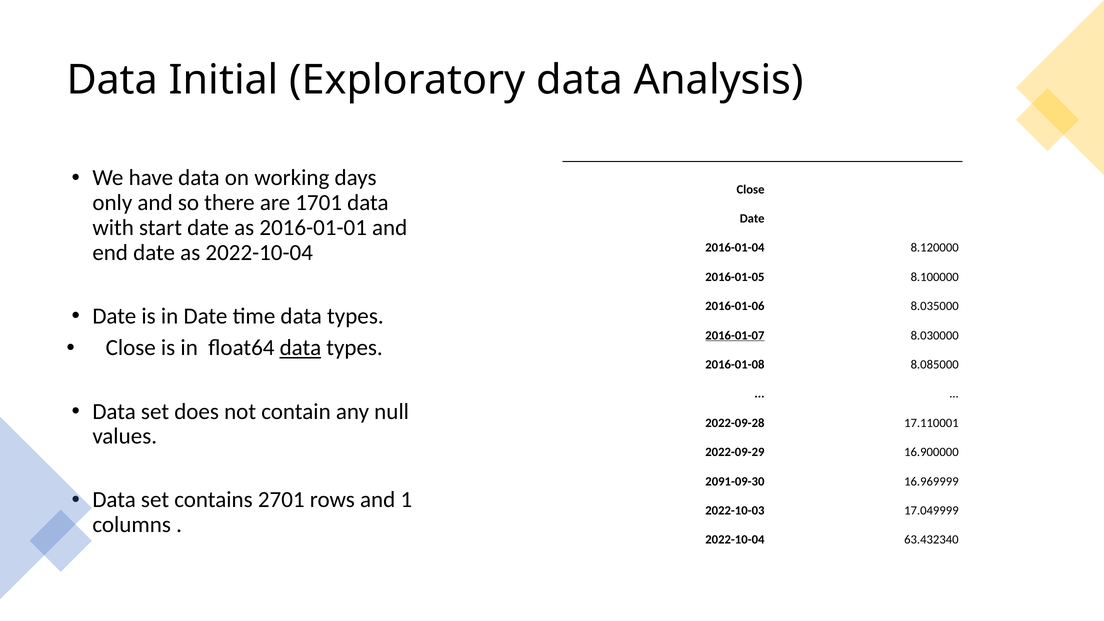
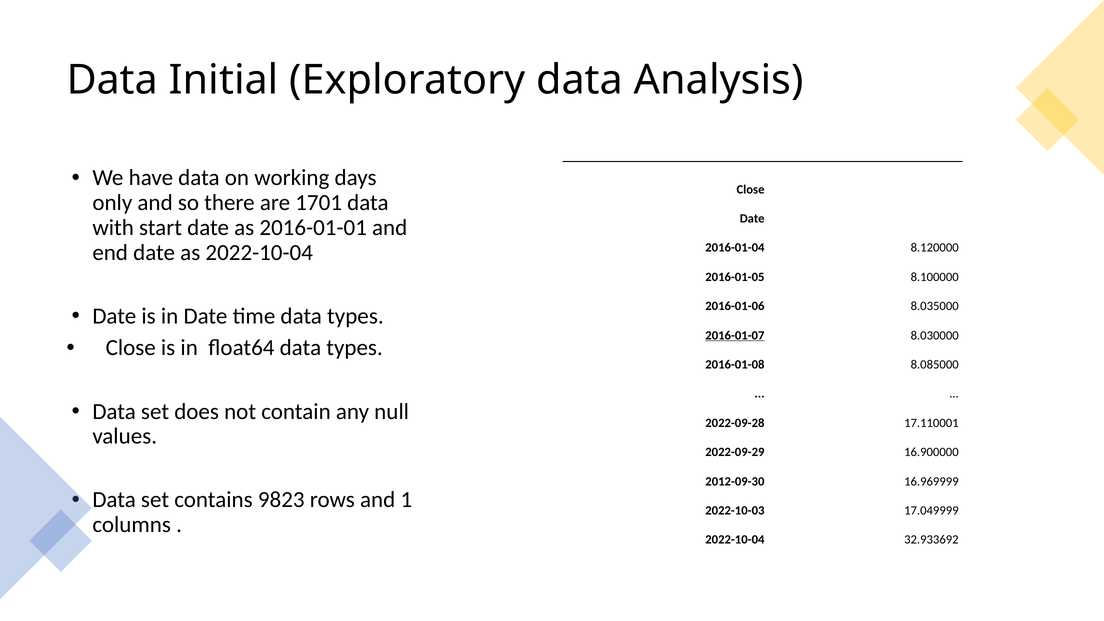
data at (300, 348) underline: present -> none
2091-09-30: 2091-09-30 -> 2012-09-30
2701: 2701 -> 9823
63.432340: 63.432340 -> 32.933692
